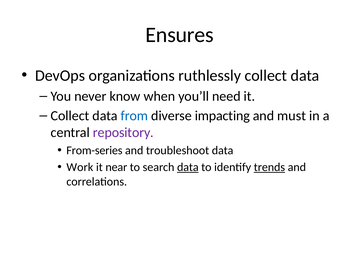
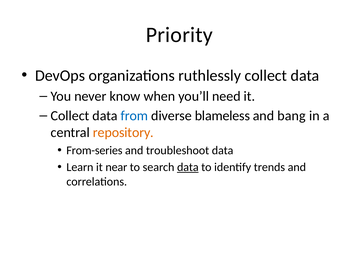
Ensures: Ensures -> Priority
impacting: impacting -> blameless
must: must -> bang
repository colour: purple -> orange
Work: Work -> Learn
trends underline: present -> none
